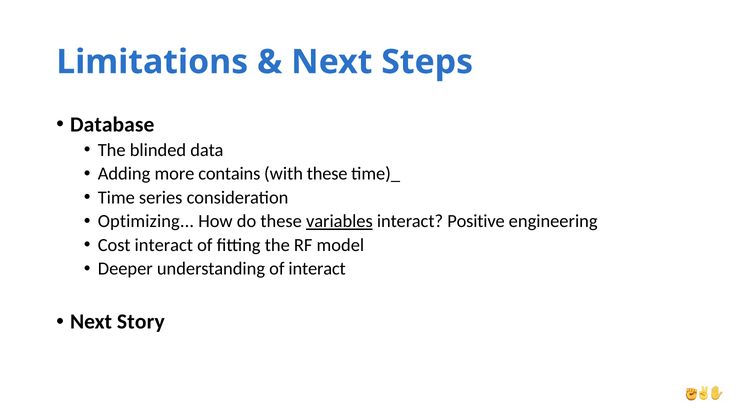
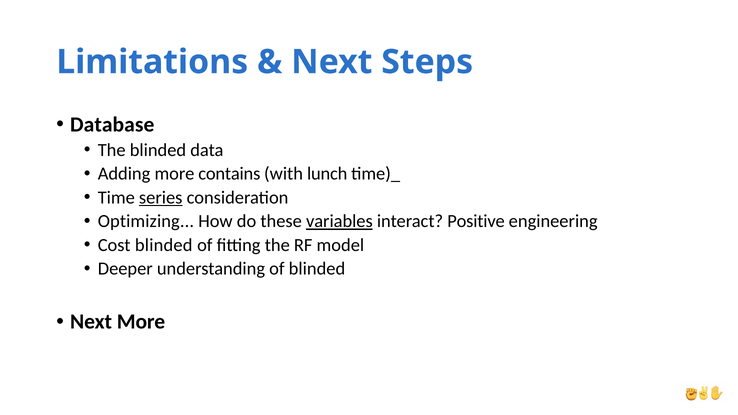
with these: these -> lunch
series underline: none -> present
Cost interact: interact -> blinded
of interact: interact -> blinded
Next Story: Story -> More
